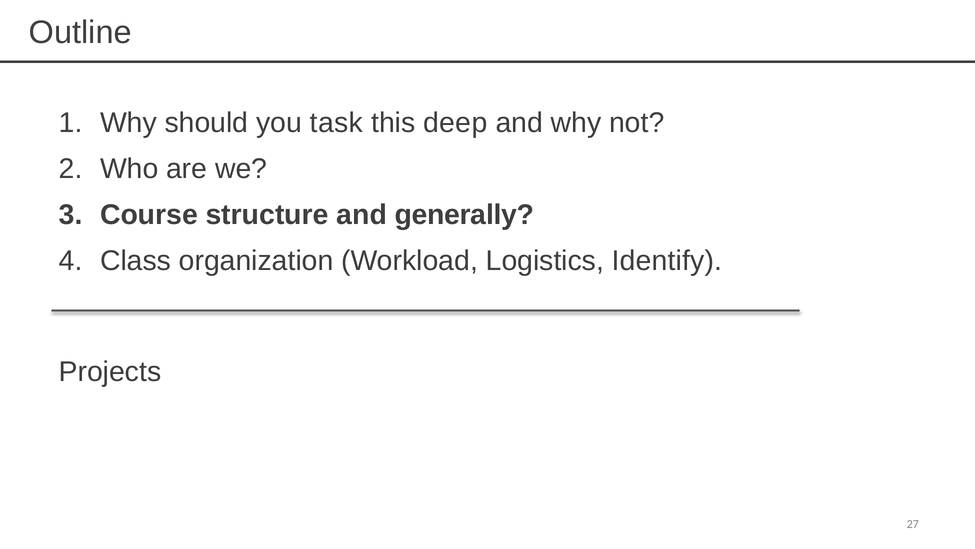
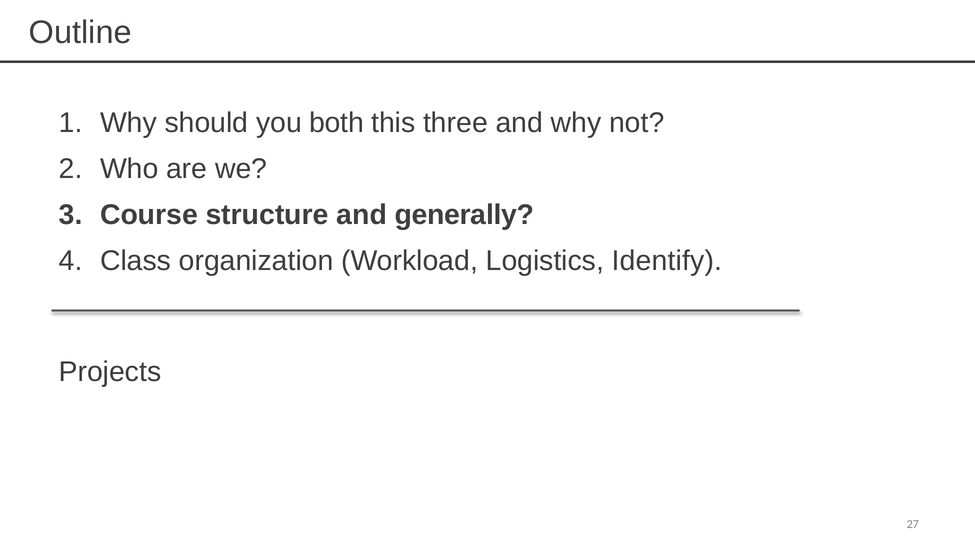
task: task -> both
deep: deep -> three
